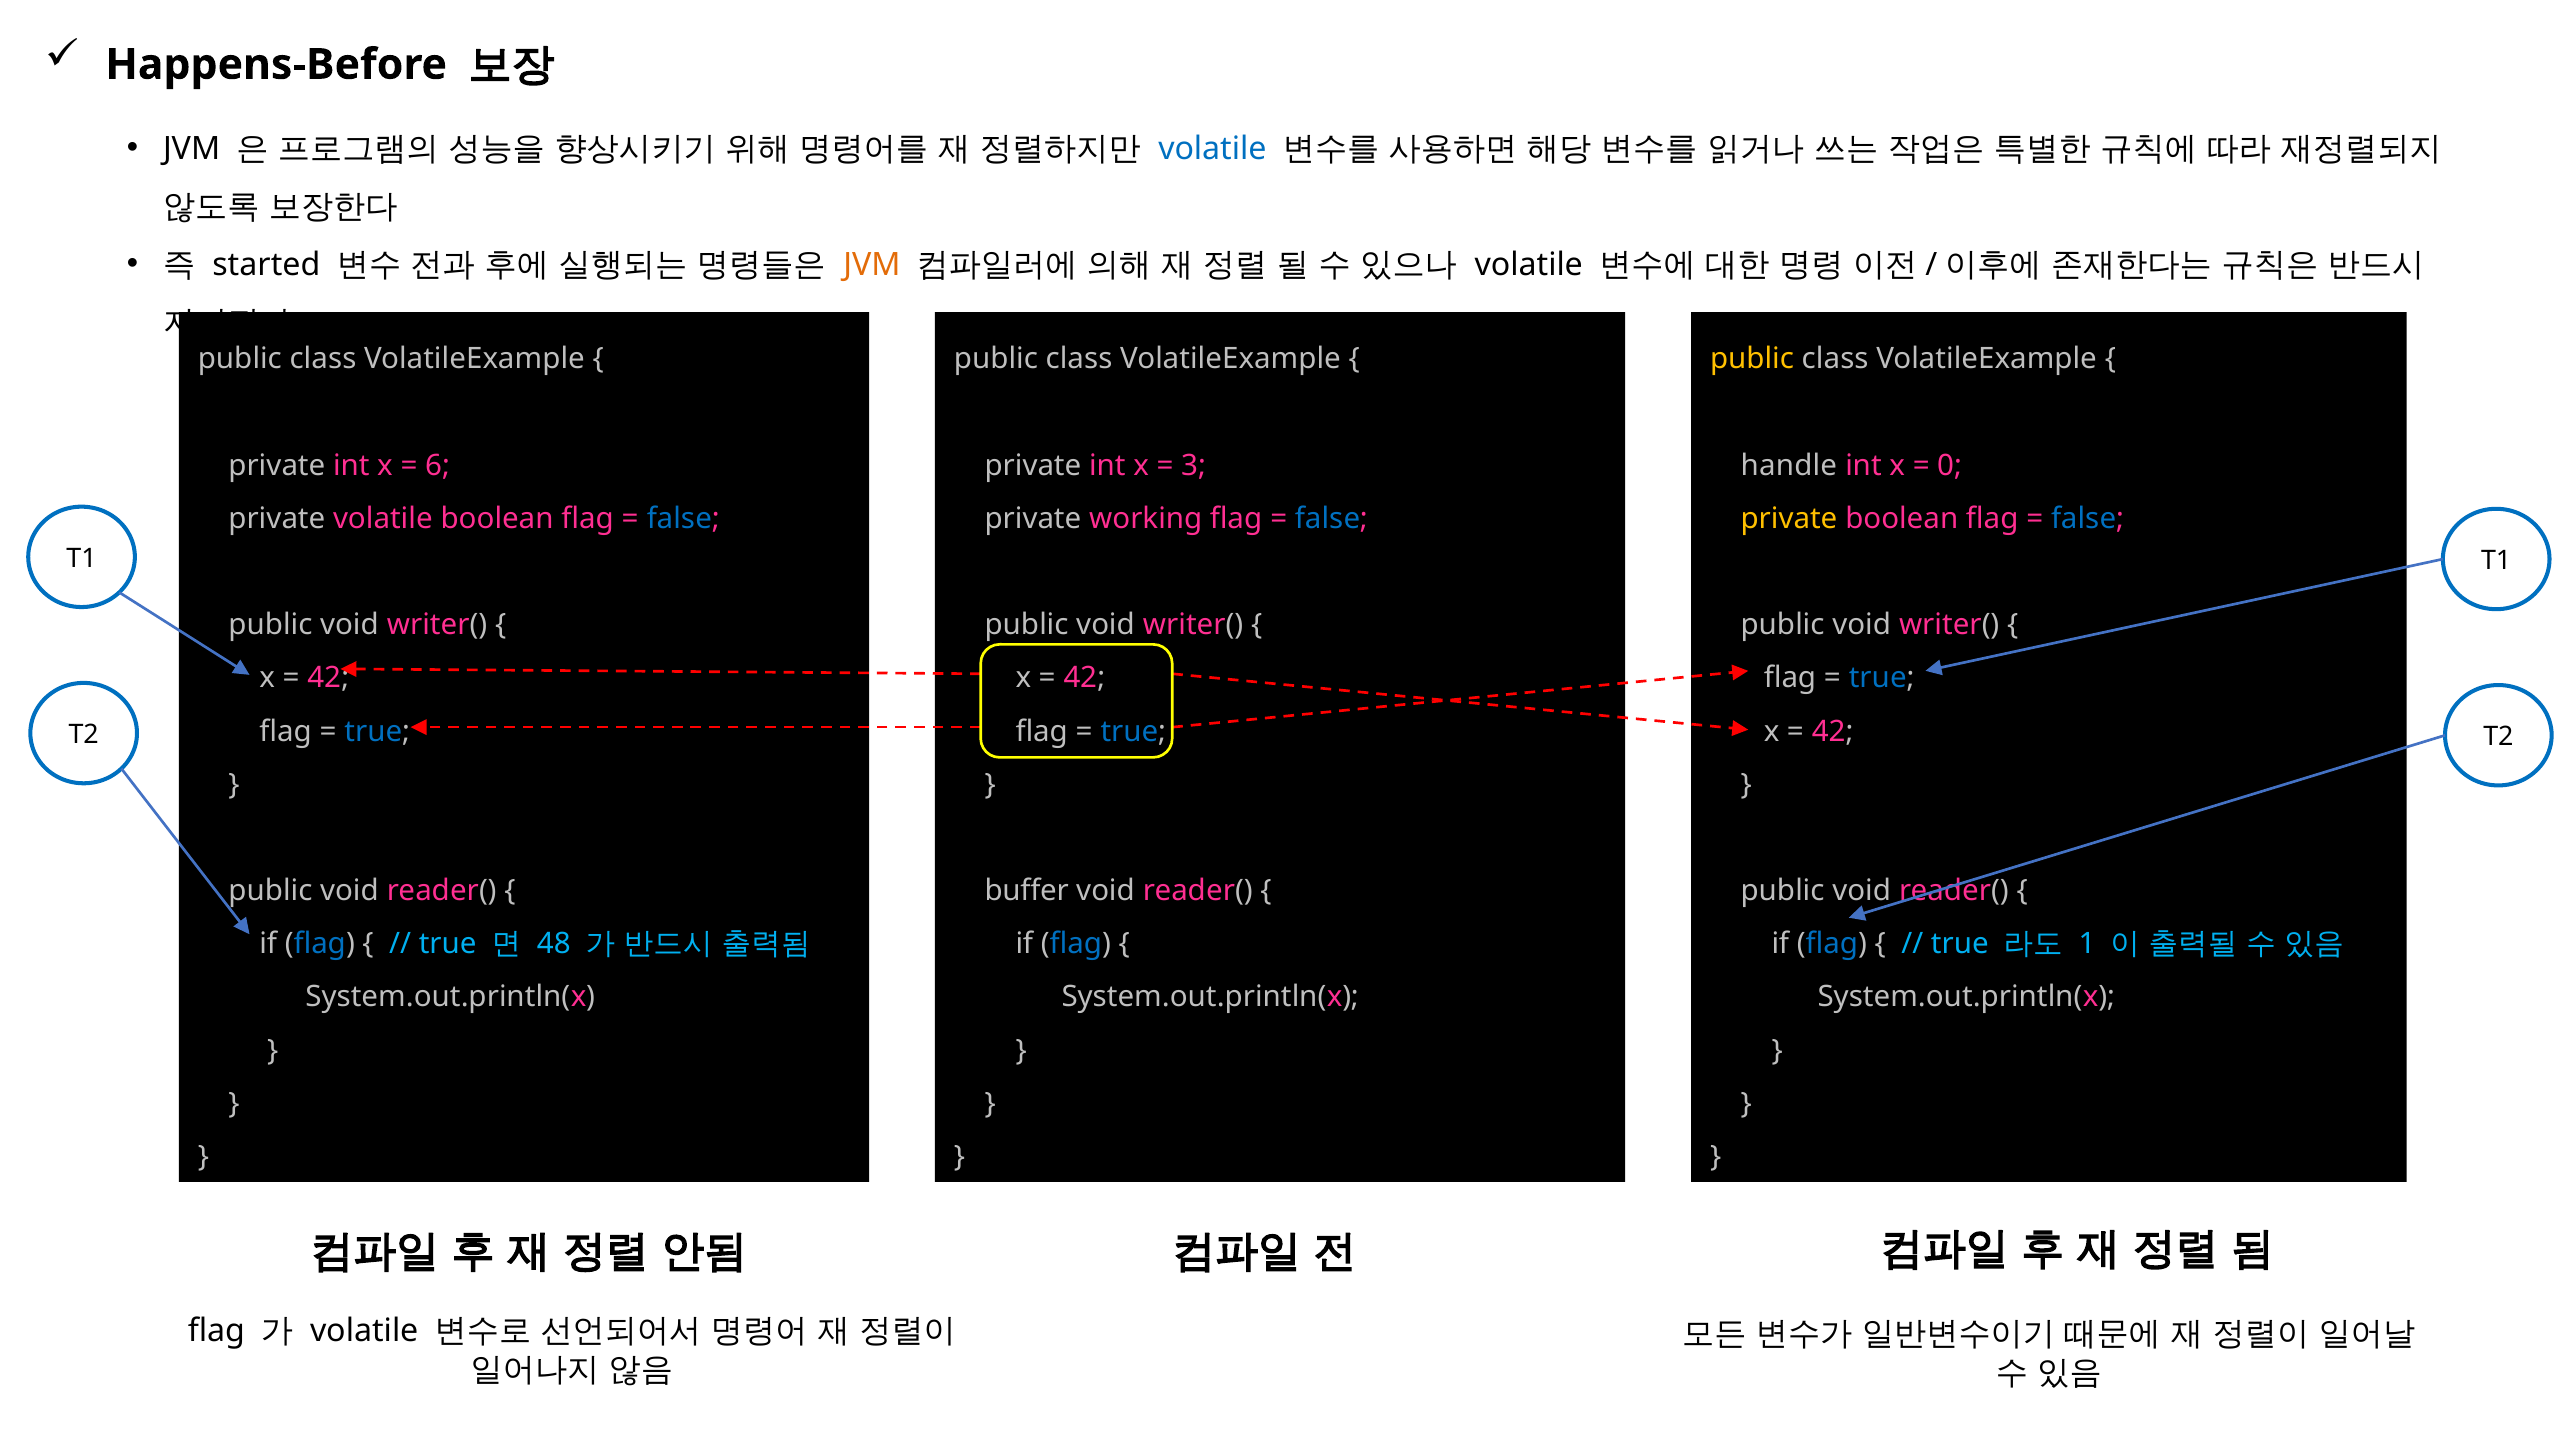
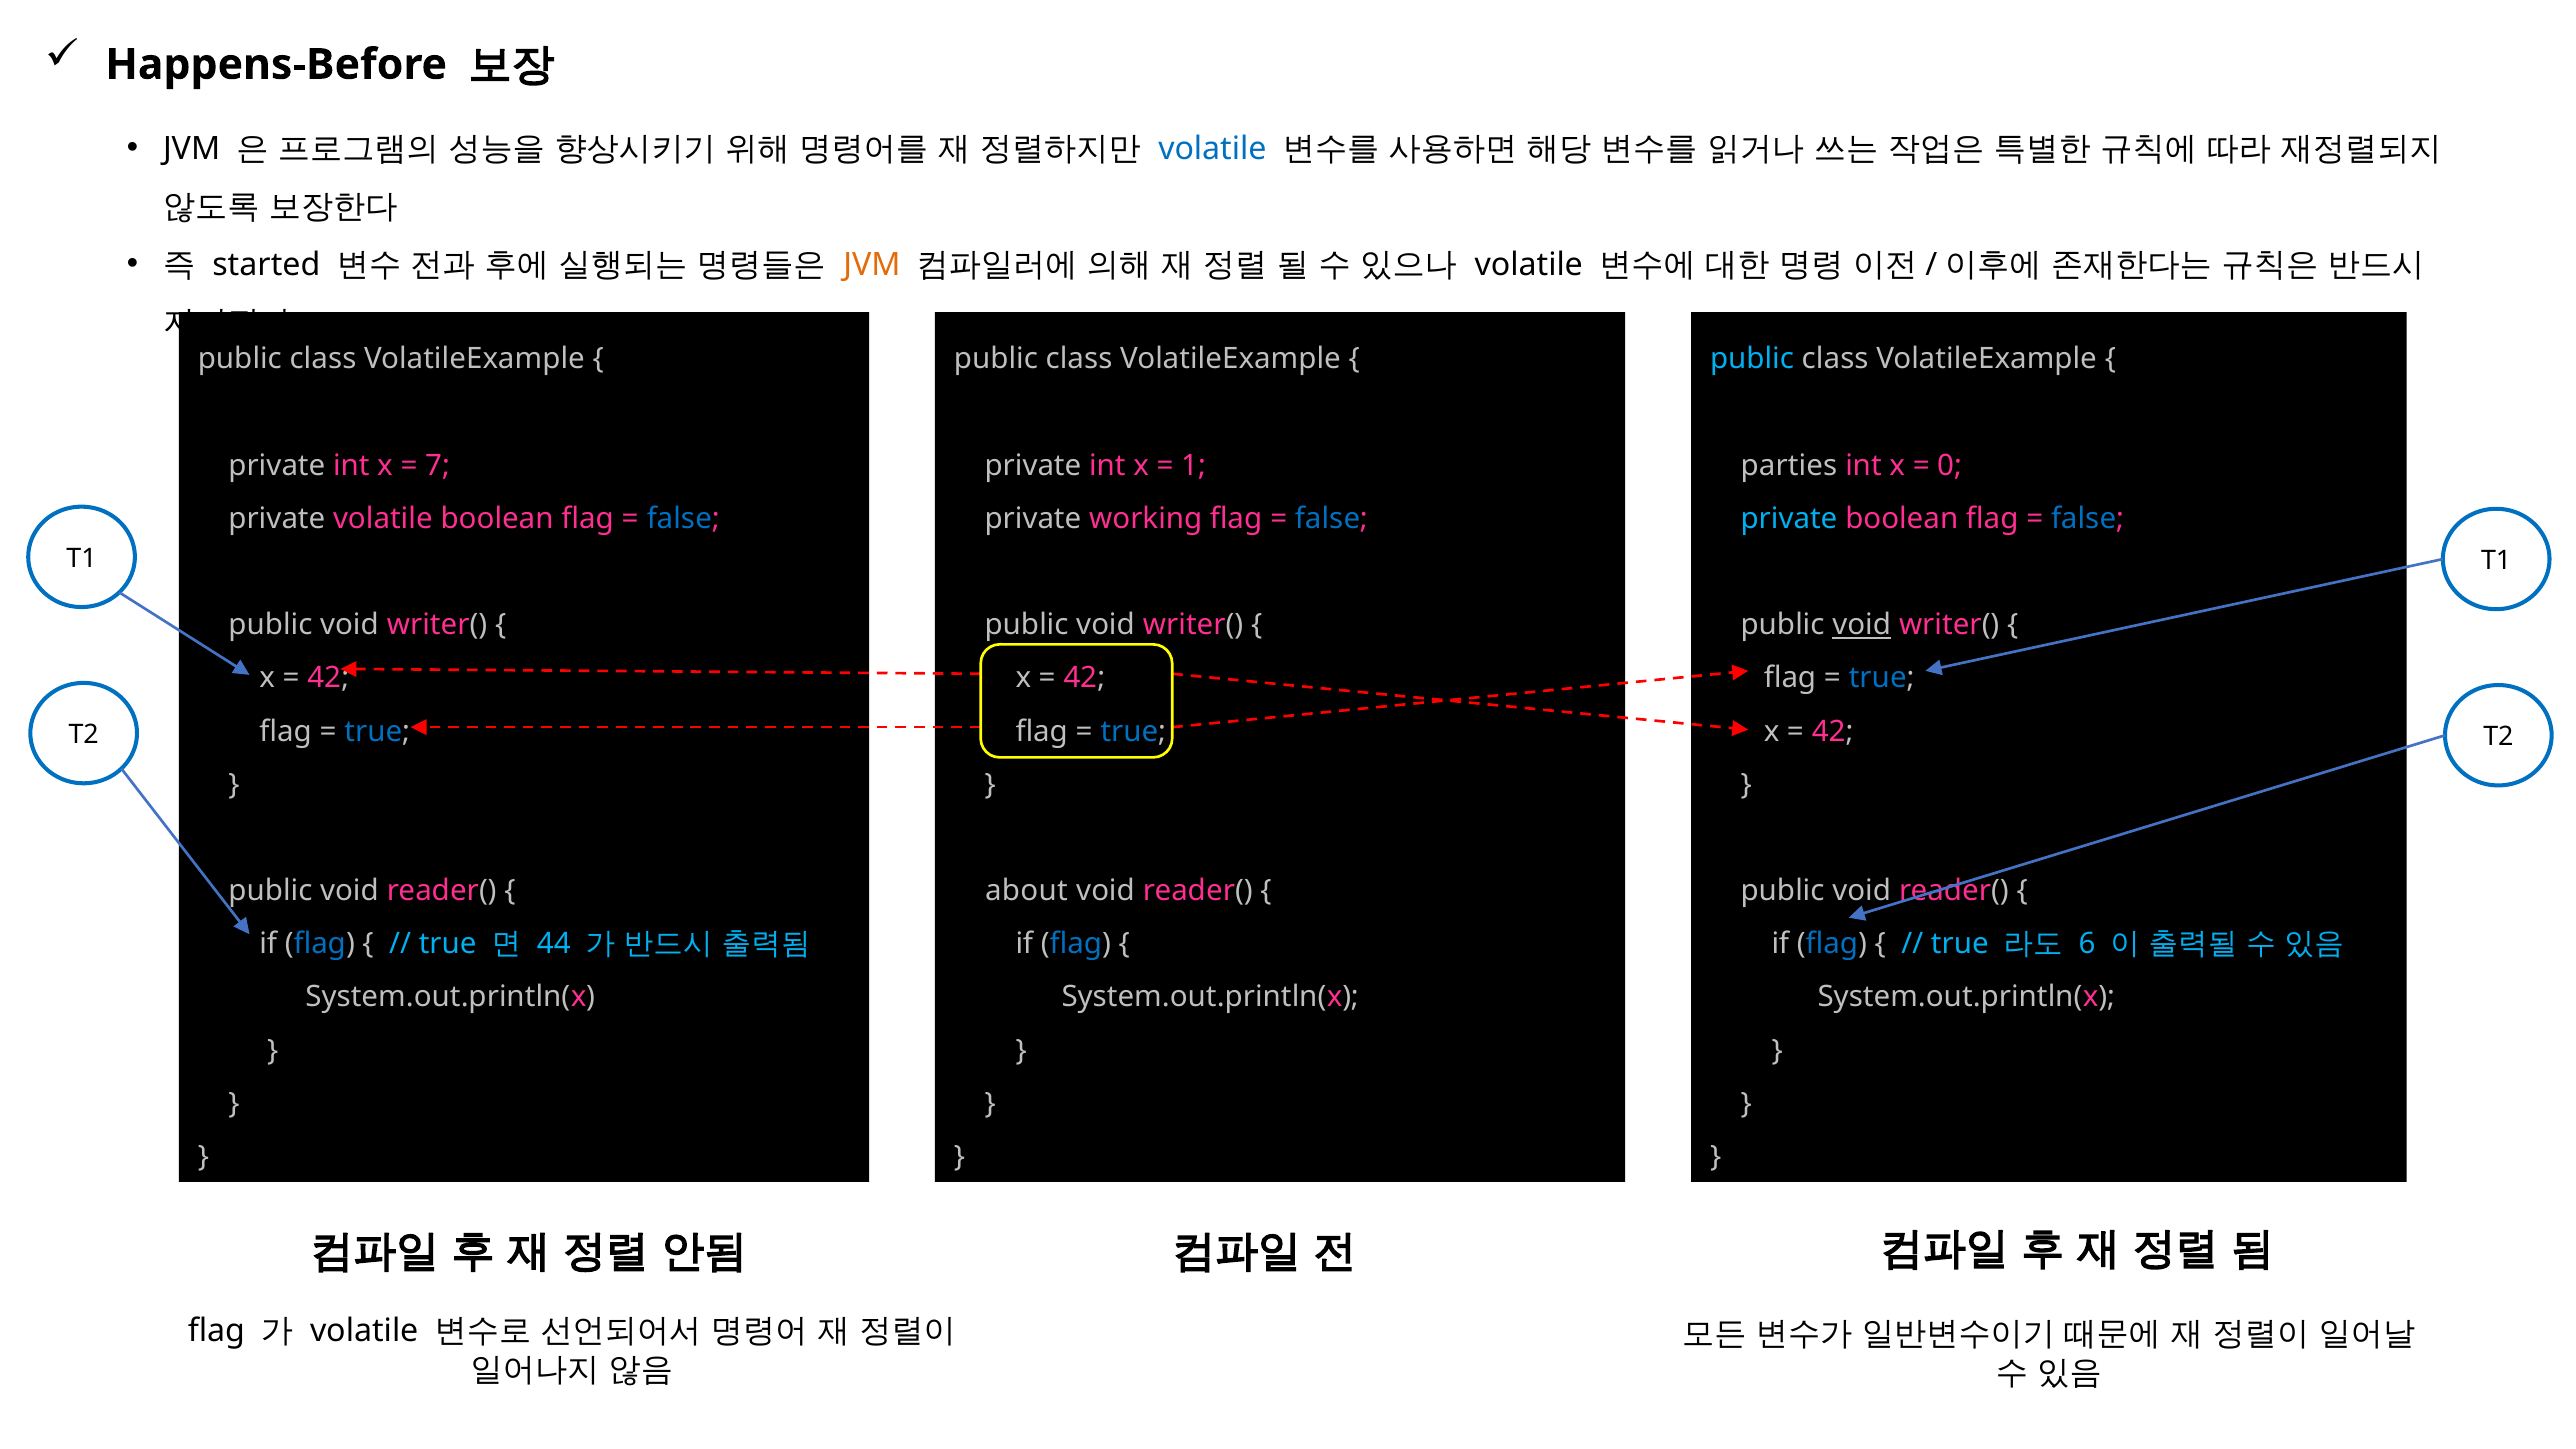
public at (1752, 359) colour: yellow -> light blue
6: 6 -> 7
3: 3 -> 1
handle: handle -> parties
private at (1789, 519) colour: yellow -> light blue
void at (1862, 625) underline: none -> present
buffer: buffer -> about
48: 48 -> 44
1: 1 -> 6
